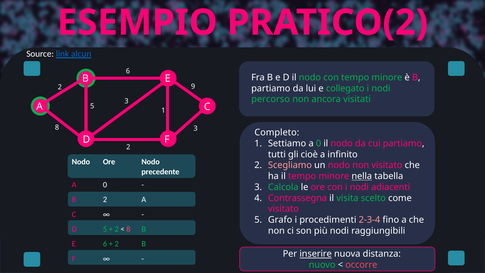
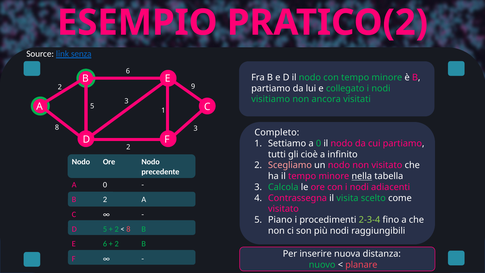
alcun: alcun -> senza
percorso: percorso -> visitiamo
Grafo: Grafo -> Piano
2-3-4 colour: pink -> light green
inserire underline: present -> none
occorre: occorre -> planare
